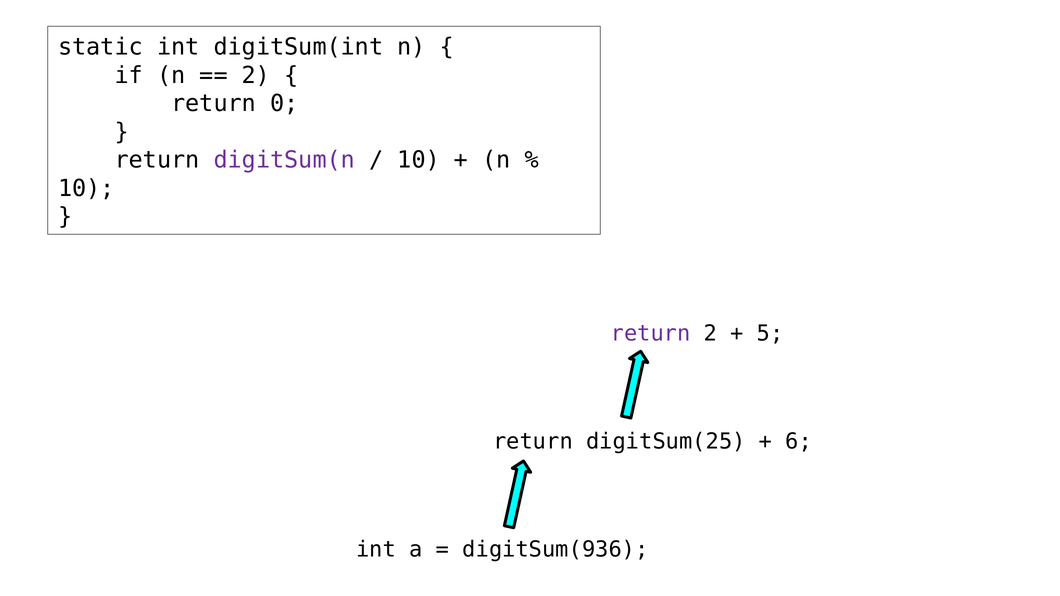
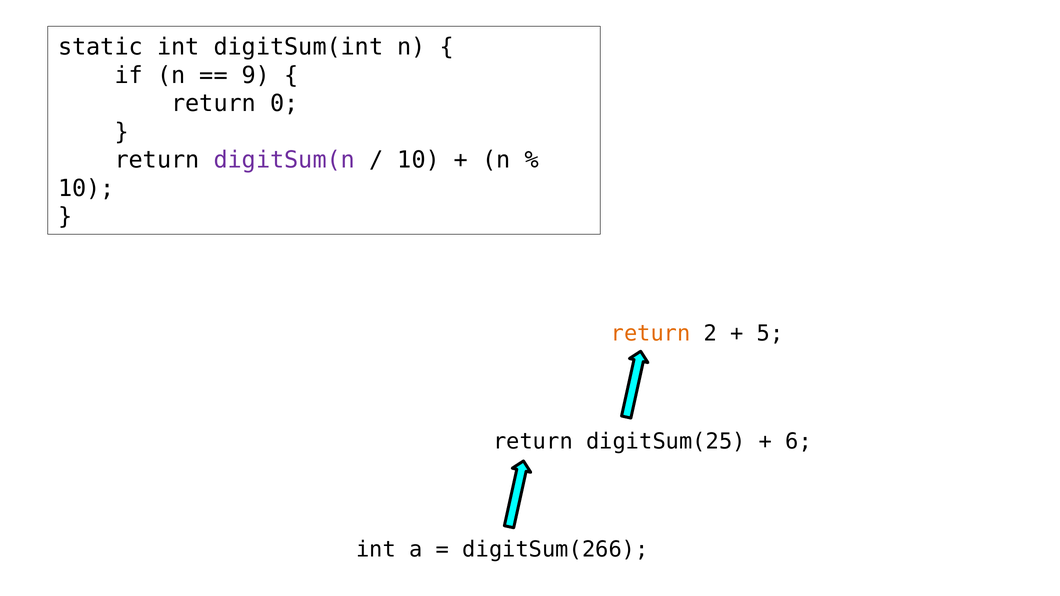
2 at (256, 75): 2 -> 9
return at (651, 333) colour: purple -> orange
digitSum(936: digitSum(936 -> digitSum(266
